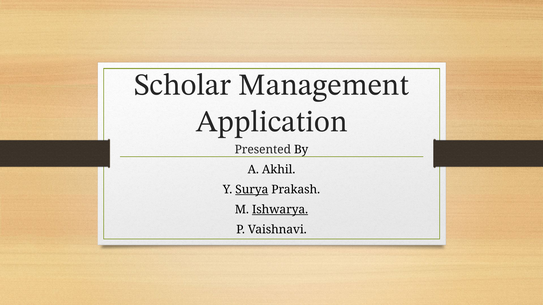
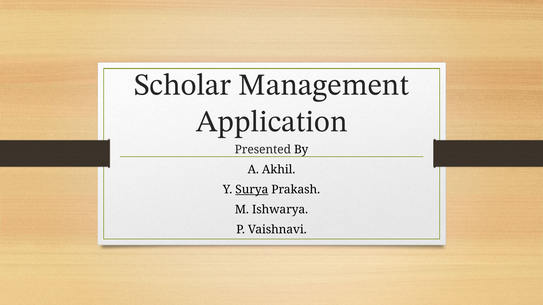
Ishwarya underline: present -> none
